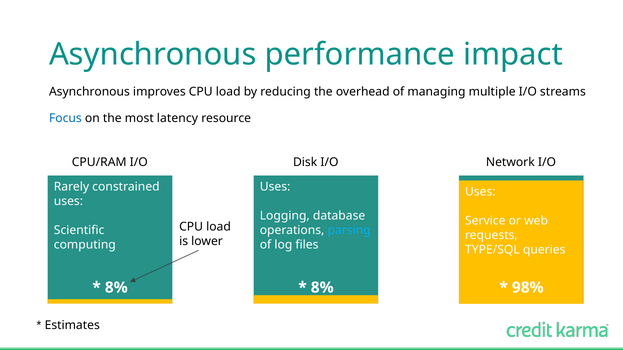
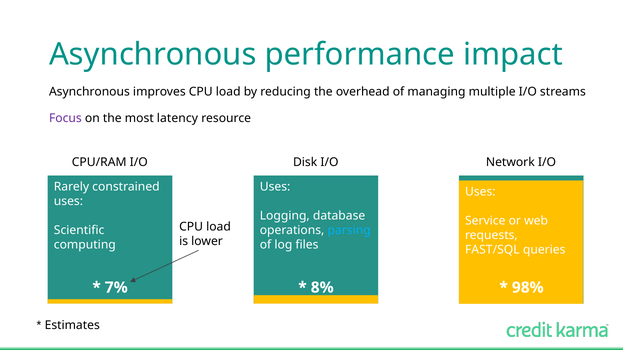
Focus colour: blue -> purple
TYPE/SQL: TYPE/SQL -> FAST/SQL
8% at (116, 288): 8% -> 7%
